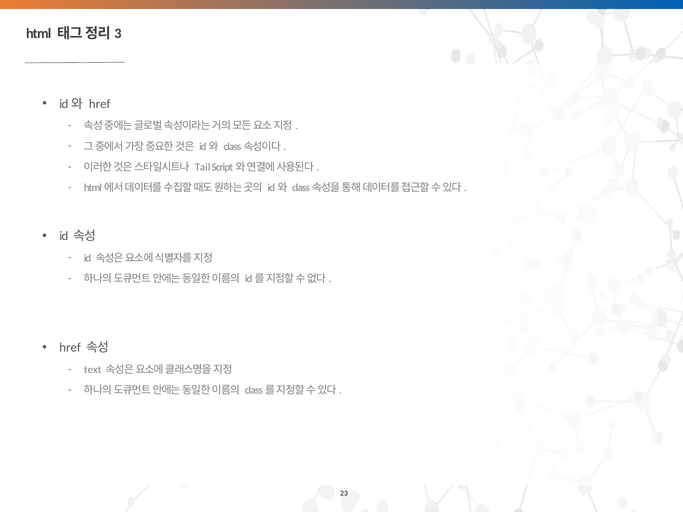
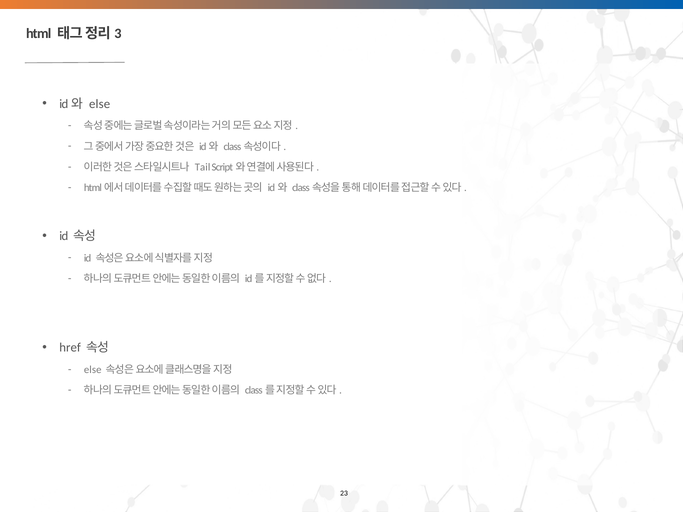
href at (100, 104): href -> else
text at (93, 370): text -> else
